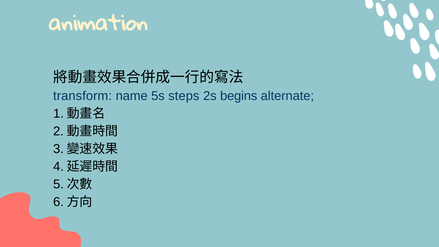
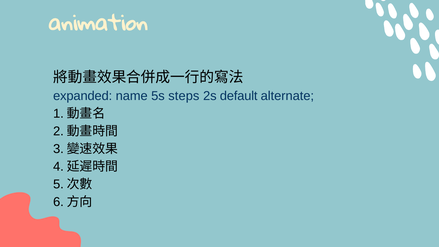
transform: transform -> expanded
begins: begins -> default
